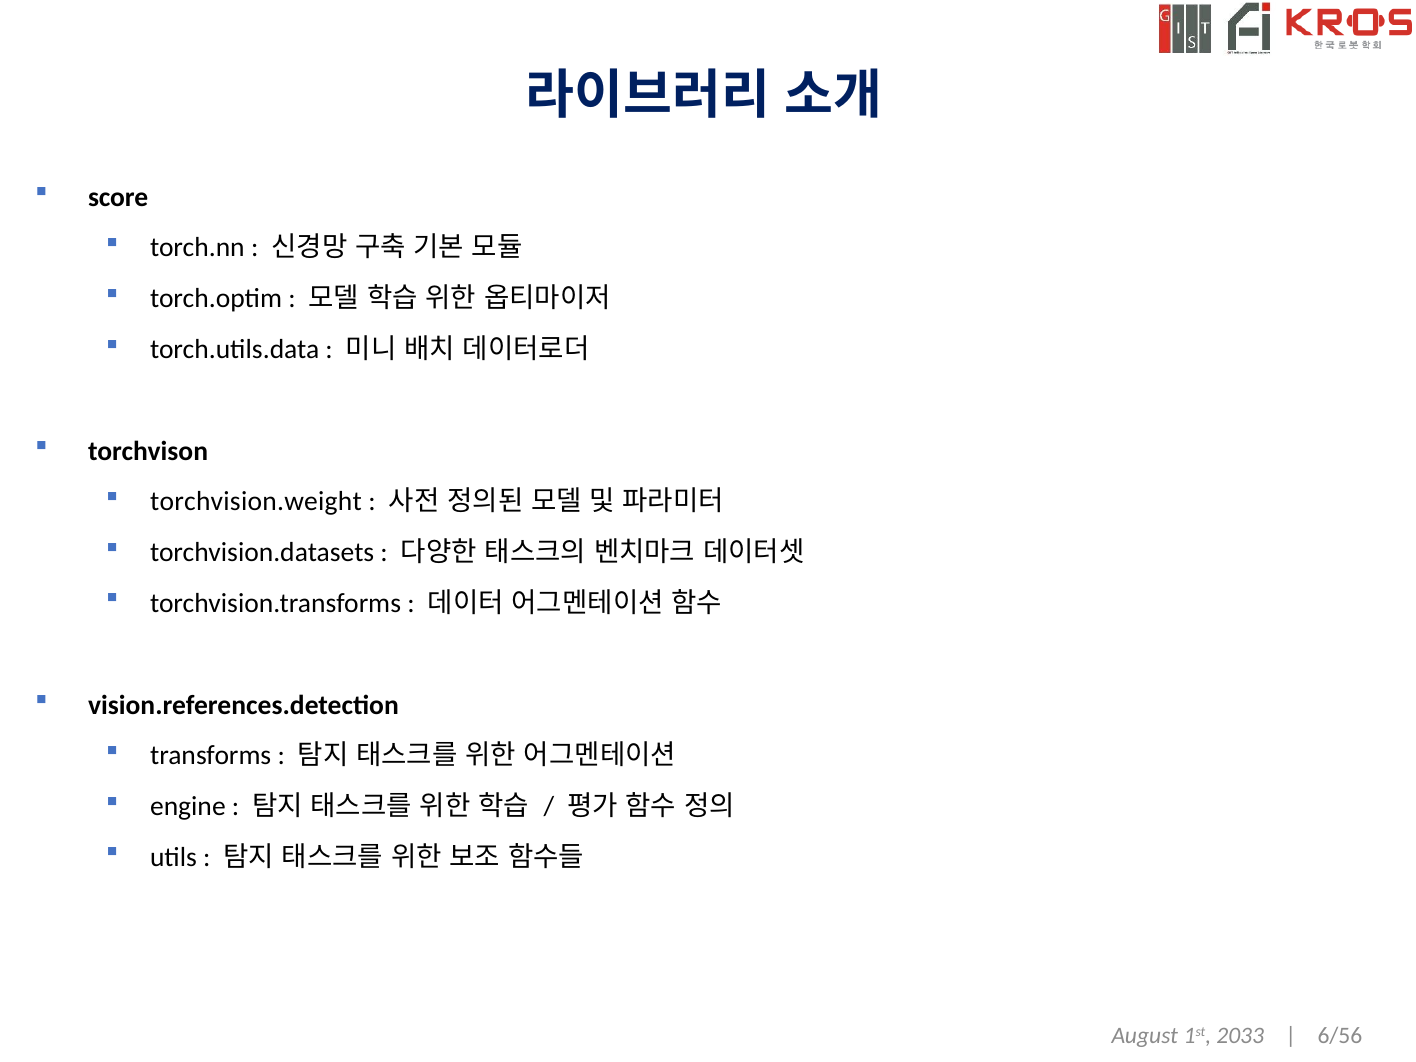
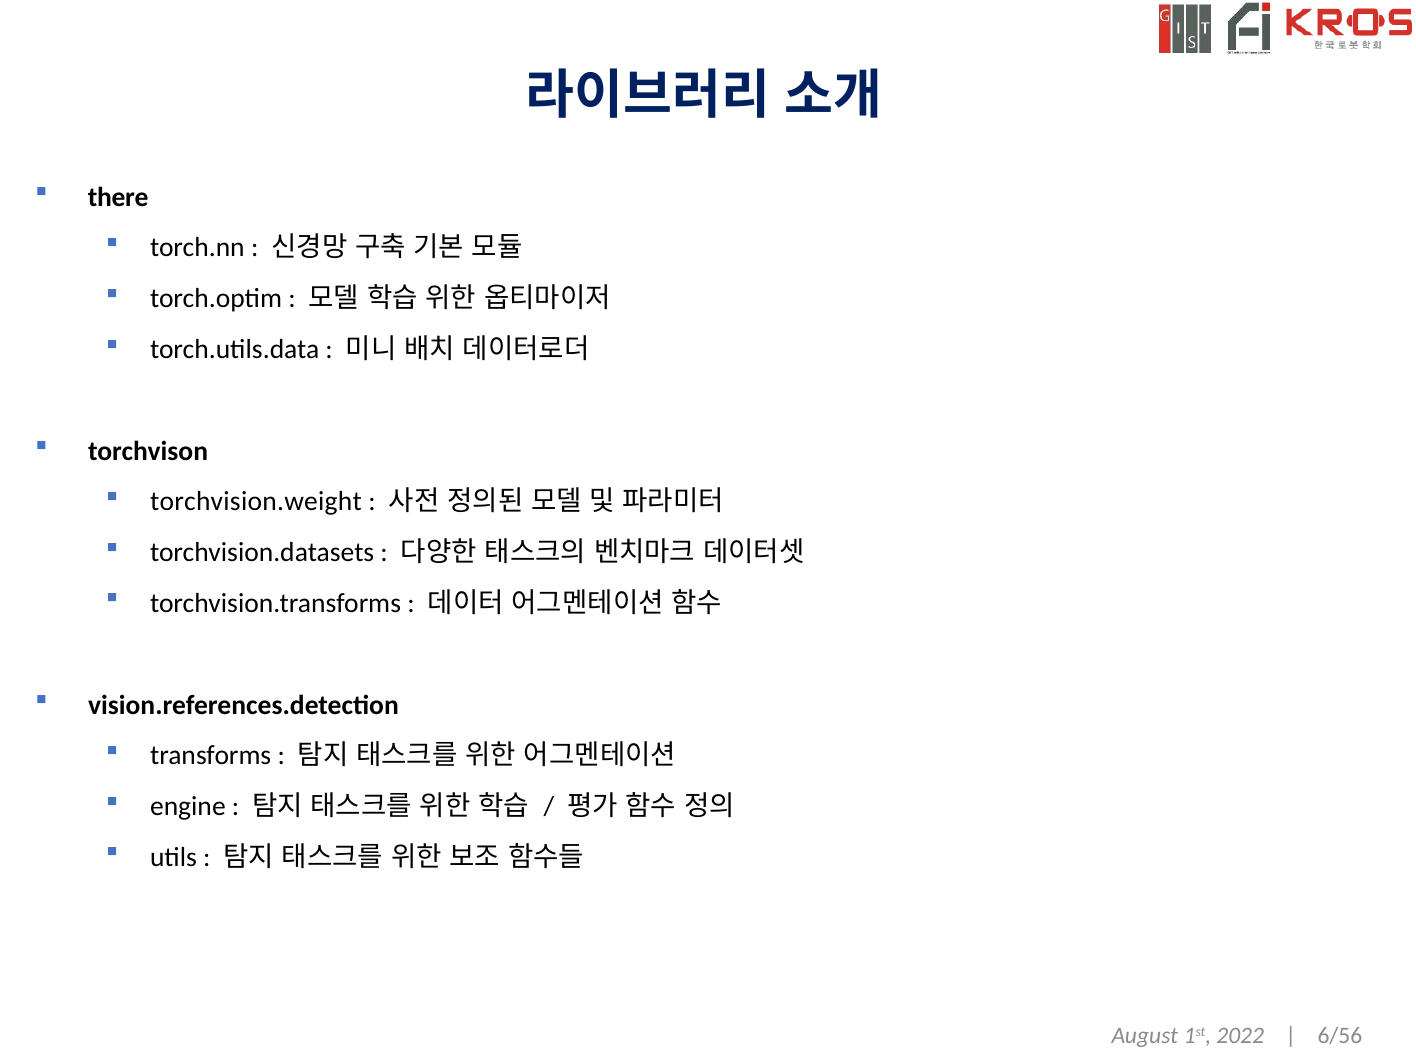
score: score -> there
2033: 2033 -> 2022
